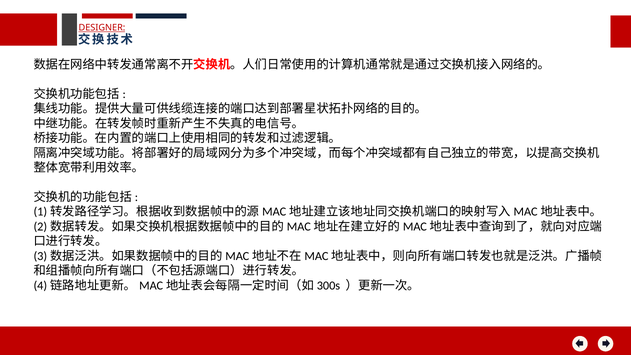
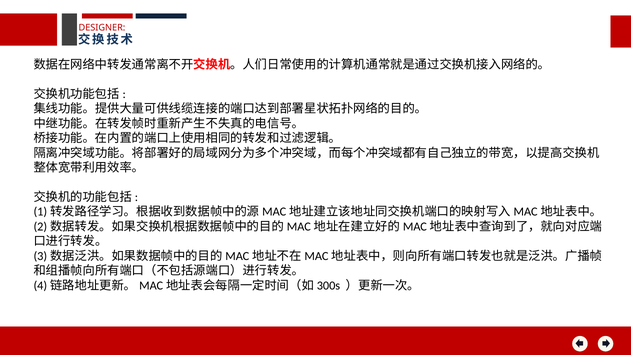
DESIGNER underline: present -> none
